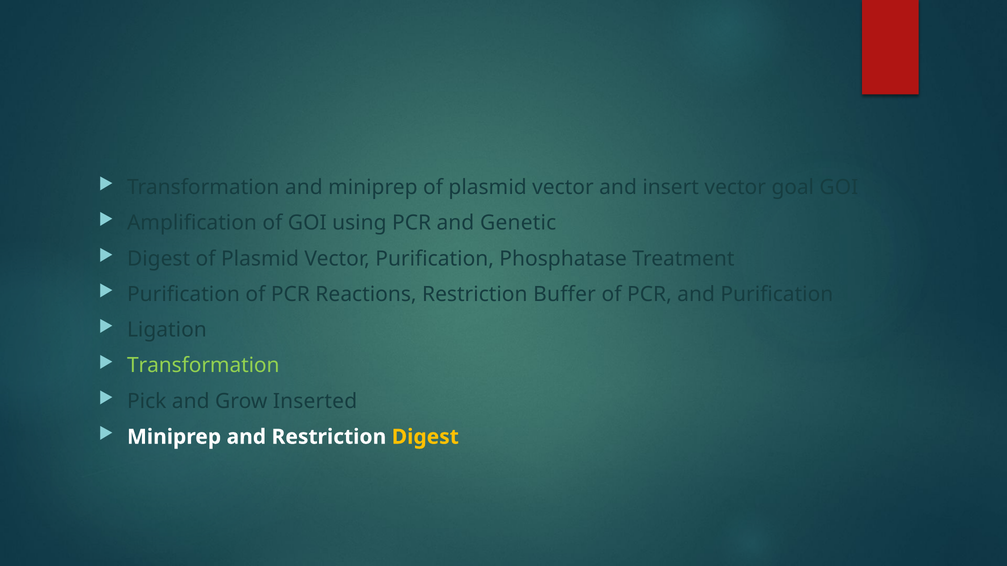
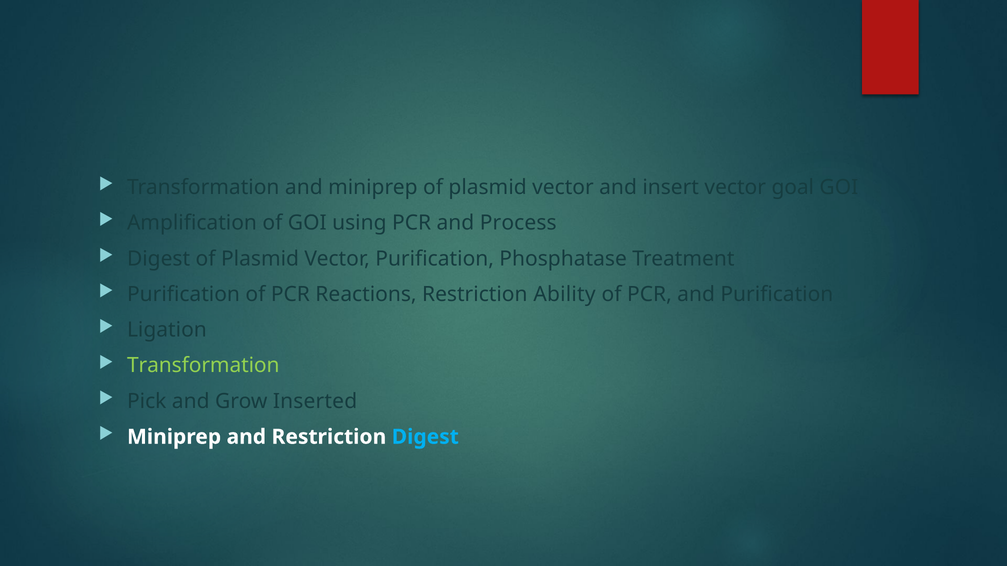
Genetic: Genetic -> Process
Buffer: Buffer -> Ability
Digest at (425, 437) colour: yellow -> light blue
